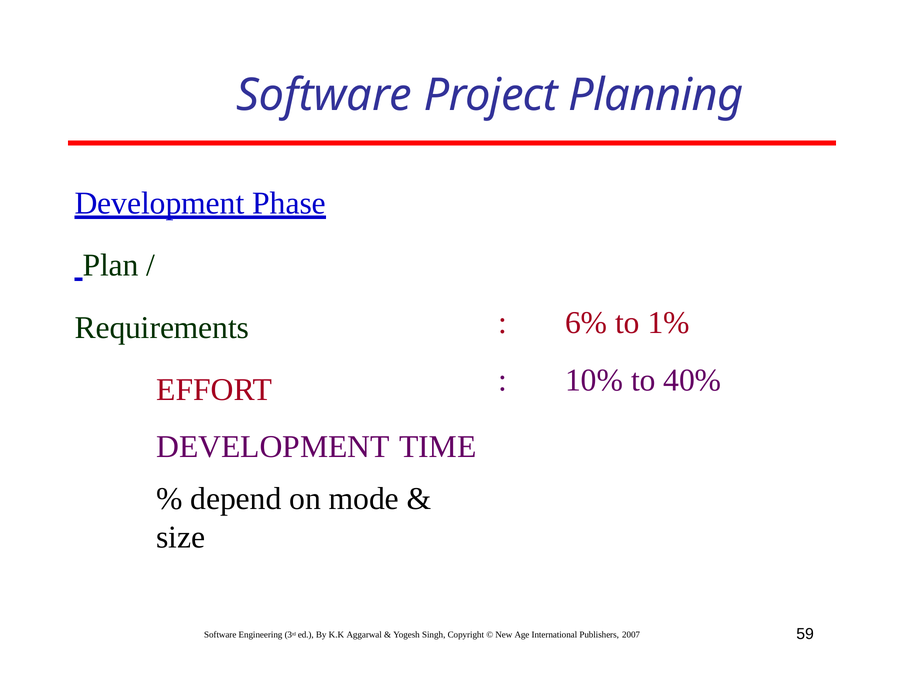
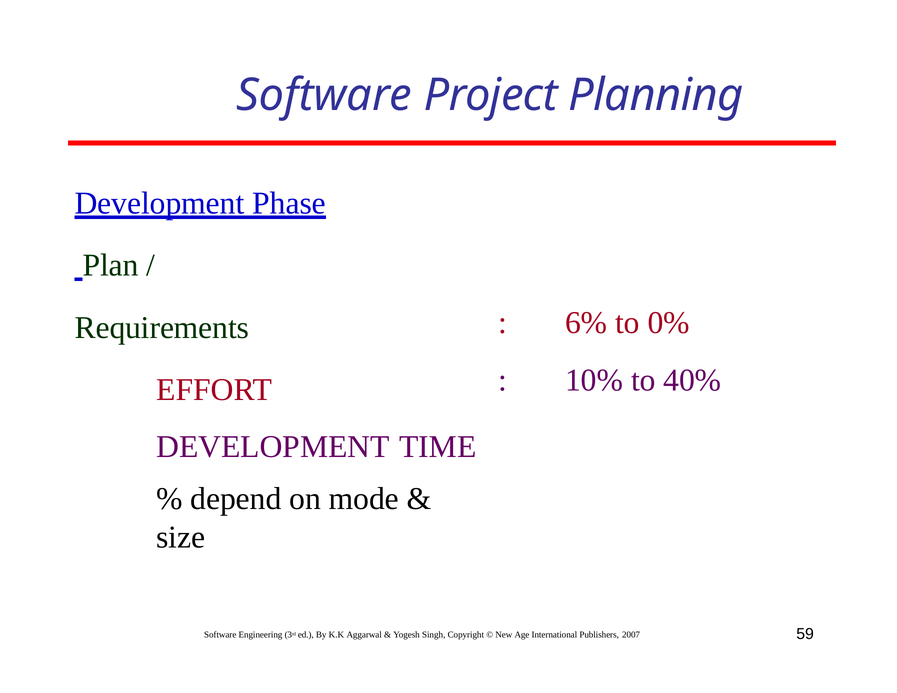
1%: 1% -> 0%
